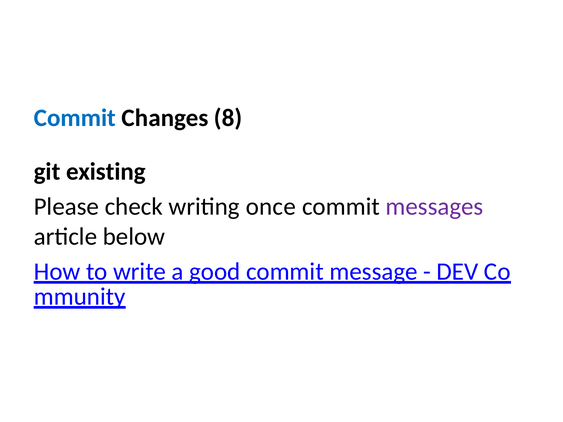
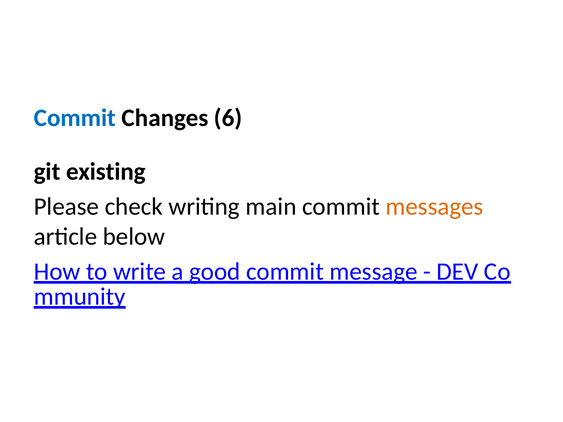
8: 8 -> 6
once: once -> main
messages colour: purple -> orange
